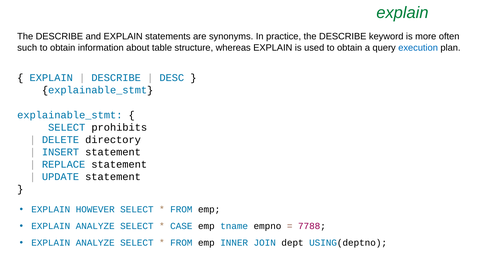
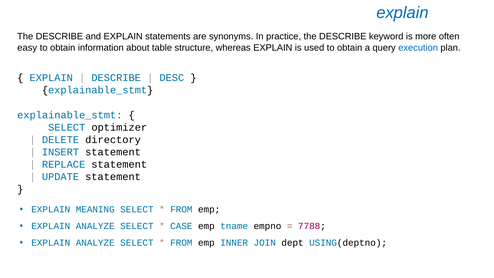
explain at (402, 13) colour: green -> blue
such: such -> easy
prohibits: prohibits -> optimizer
HOWEVER: HOWEVER -> MEANING
